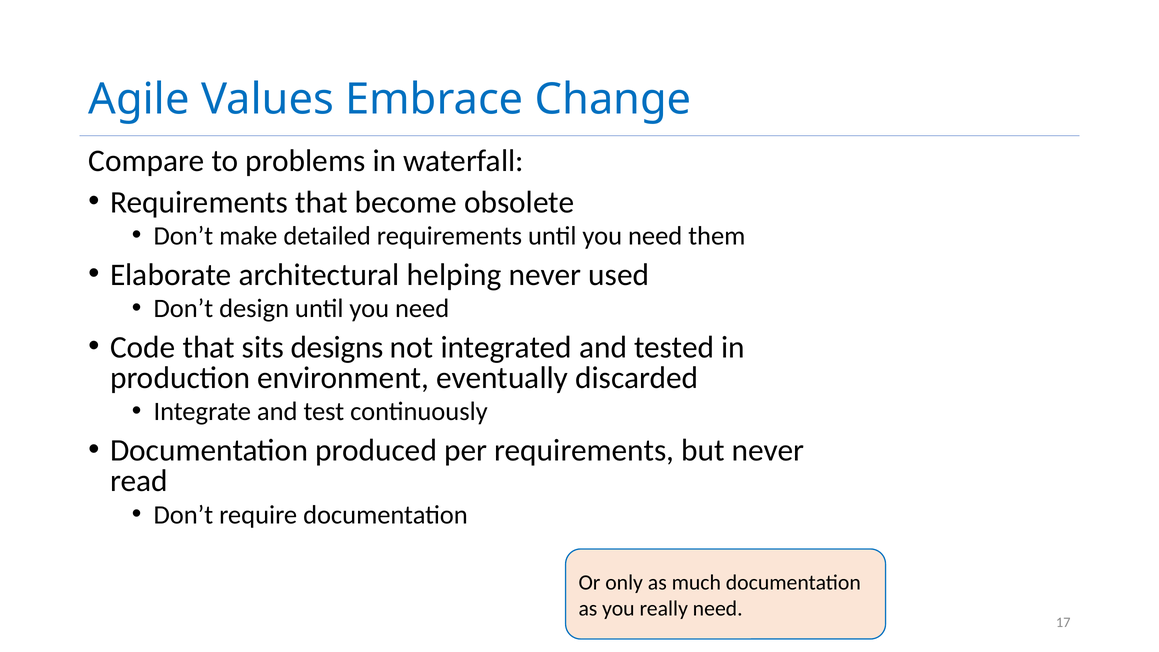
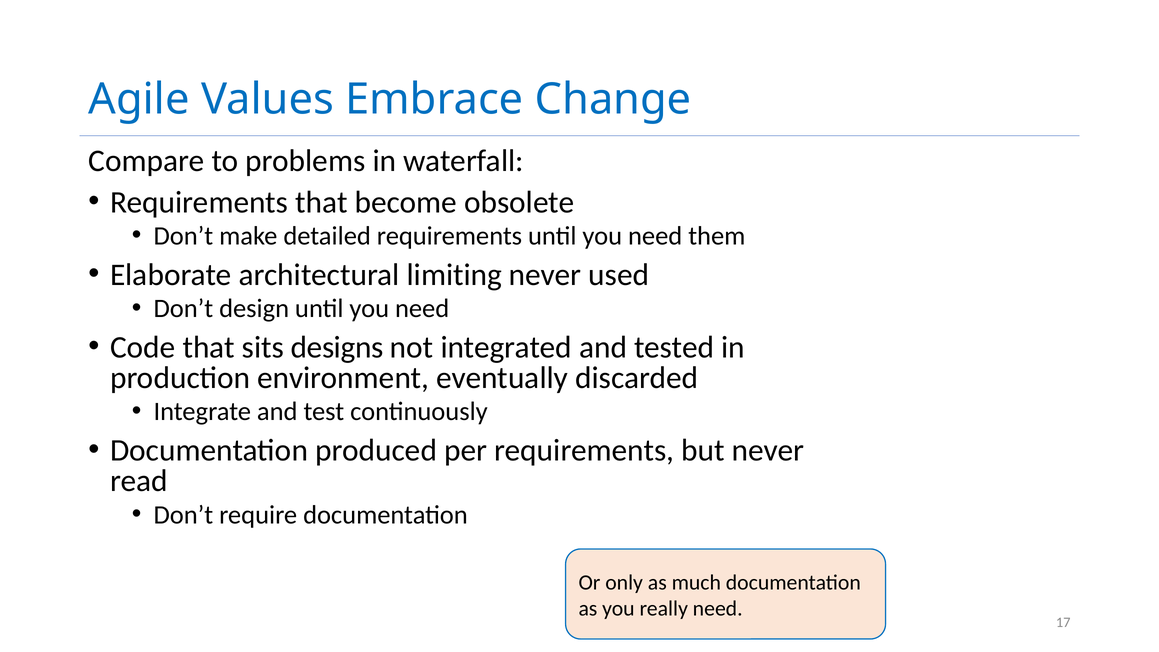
helping: helping -> limiting
